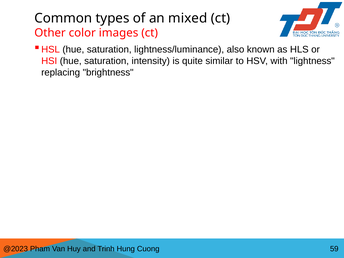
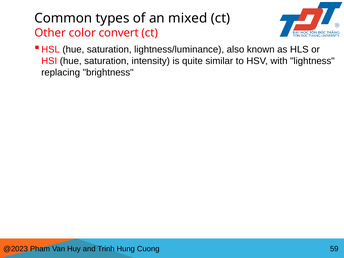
images: images -> convert
